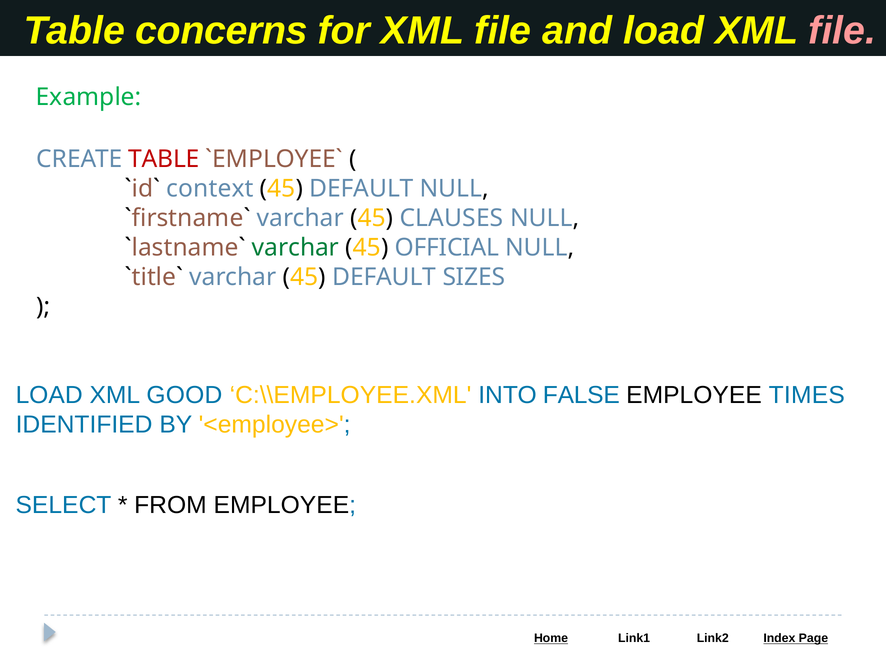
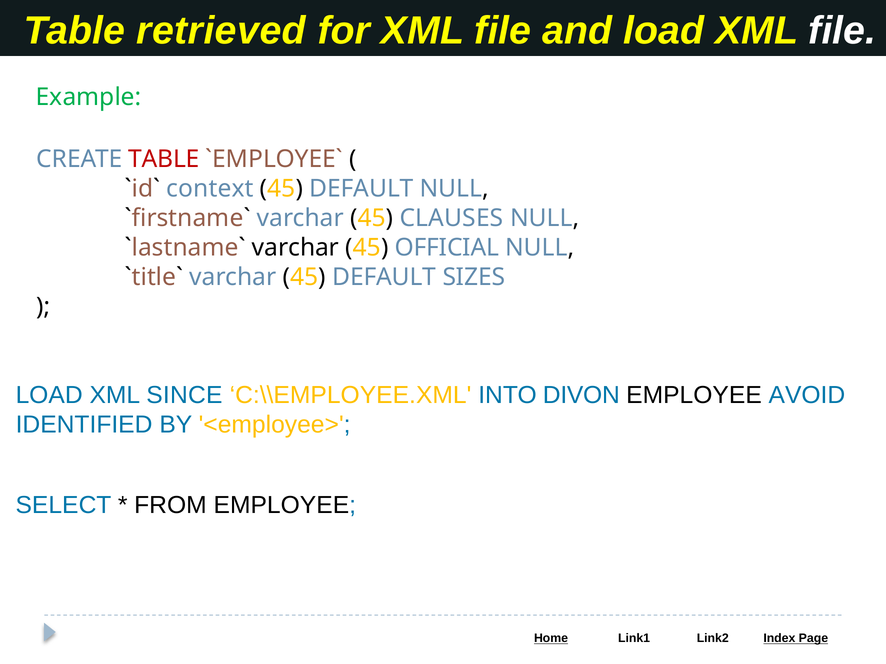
concerns: concerns -> retrieved
file at (842, 31) colour: pink -> white
varchar at (296, 248) colour: green -> black
GOOD: GOOD -> SINCE
FALSE: FALSE -> DIVON
TIMES: TIMES -> AVOID
